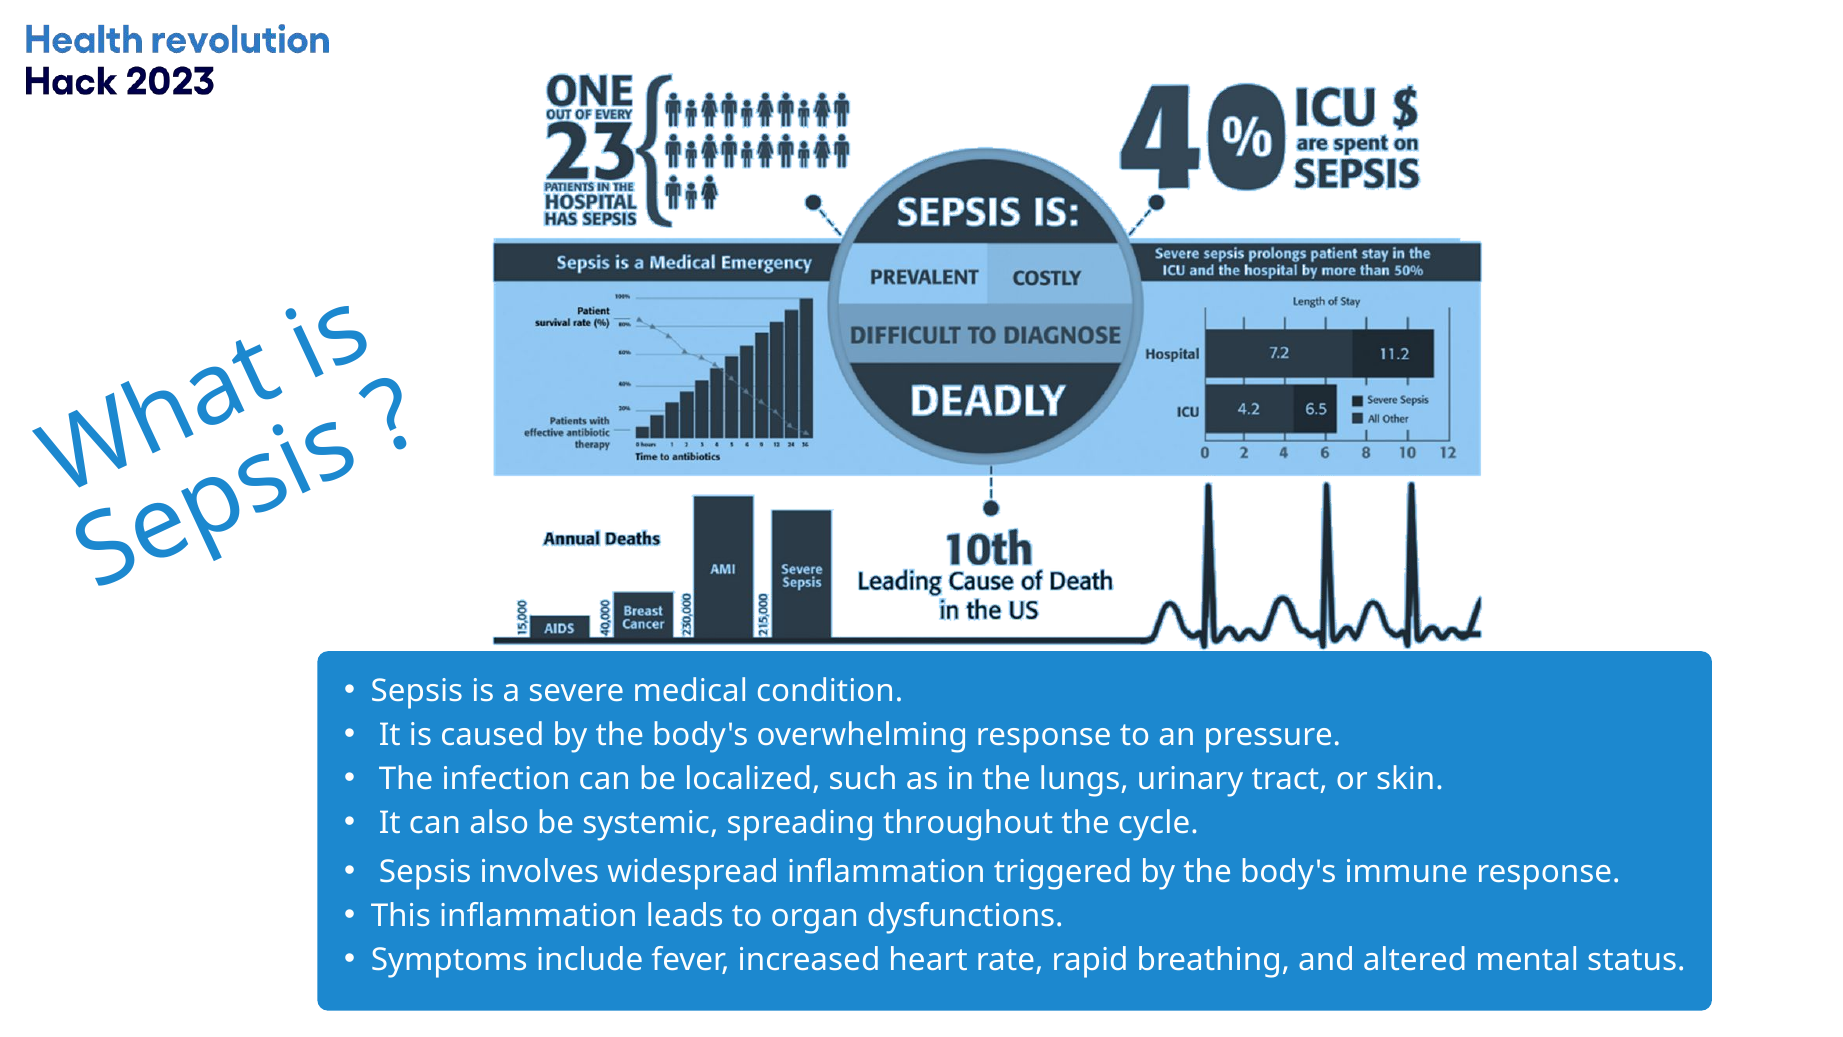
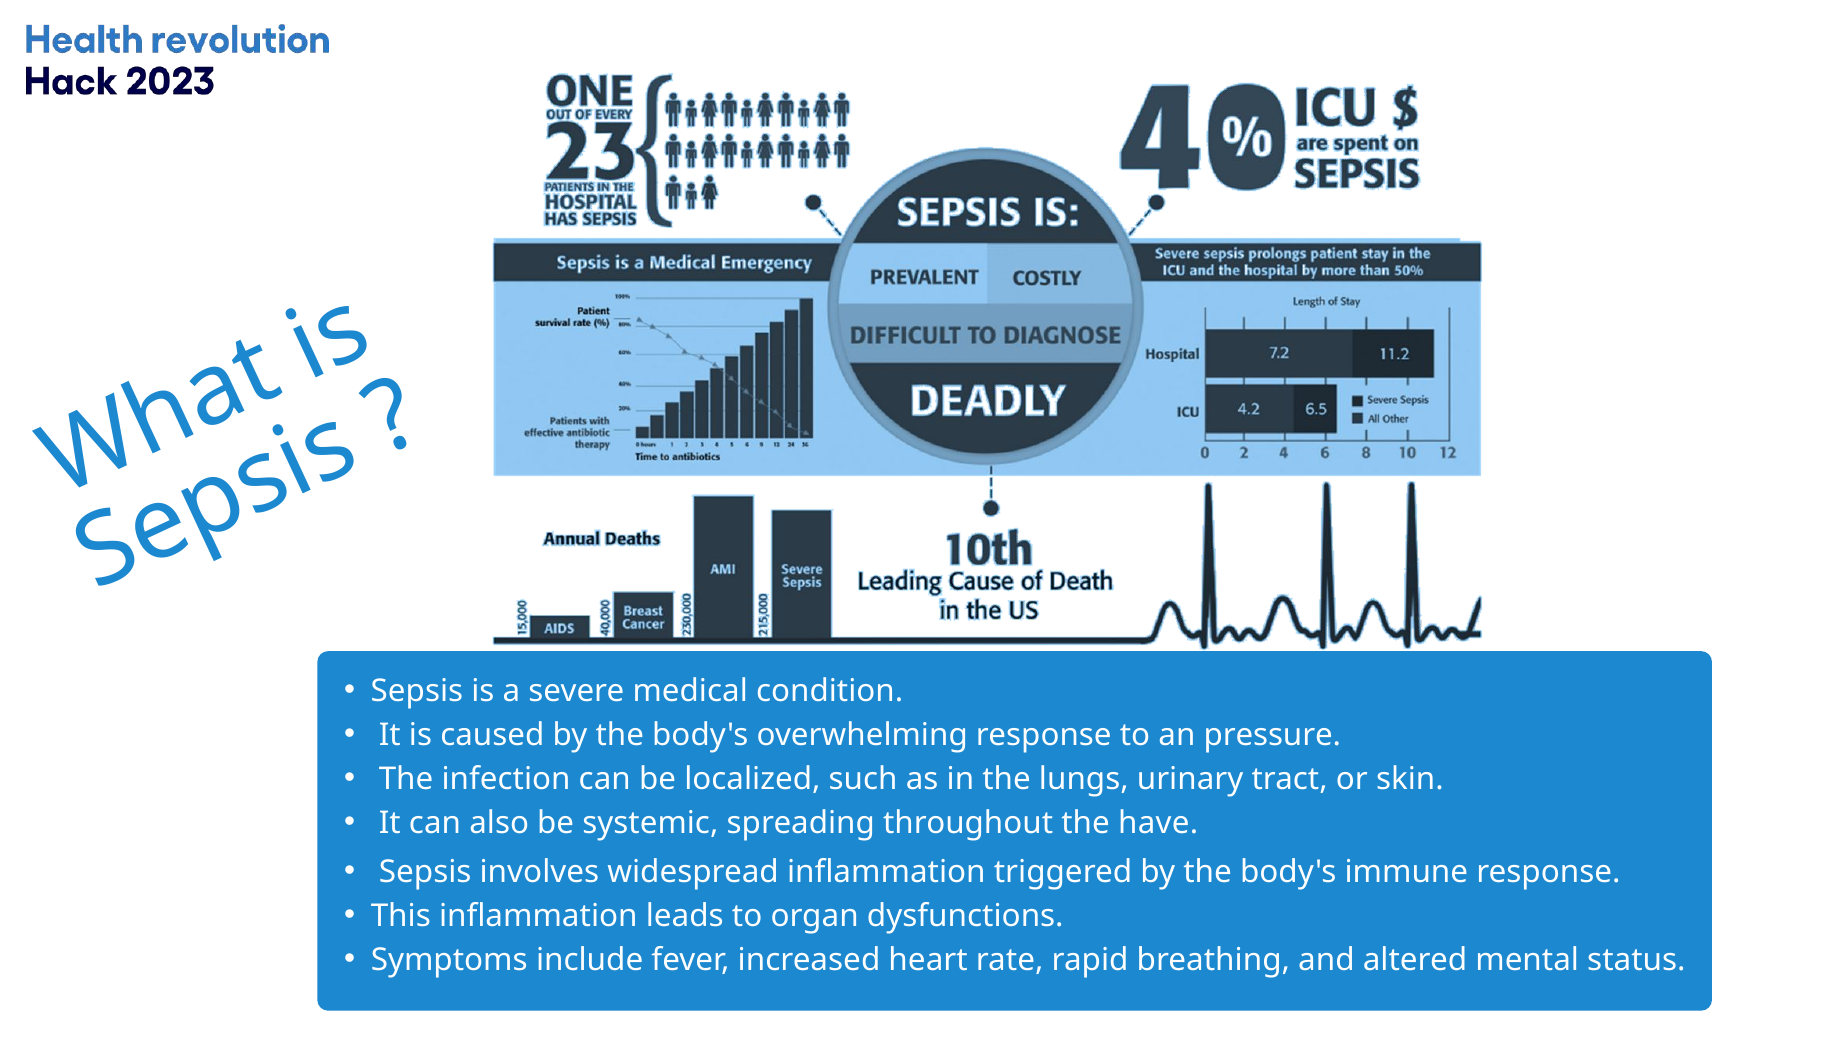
cycle: cycle -> have
